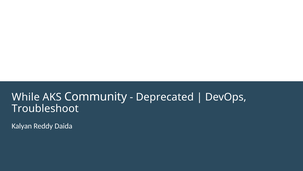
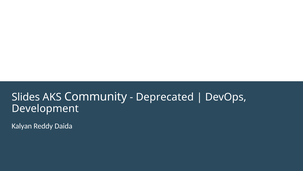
While: While -> Slides
Troubleshoot: Troubleshoot -> Development
